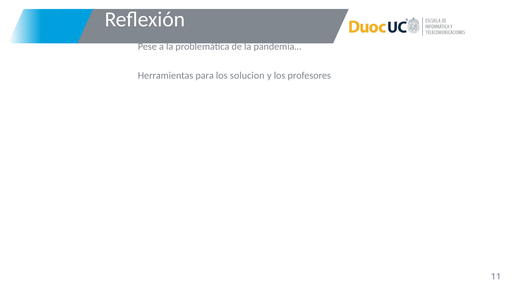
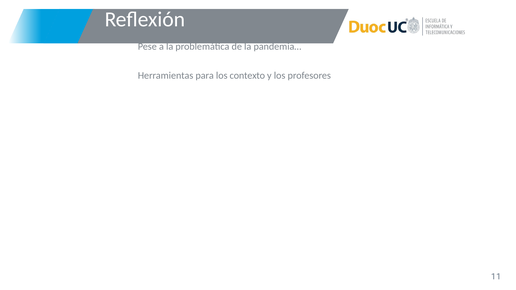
solucion: solucion -> contexto
